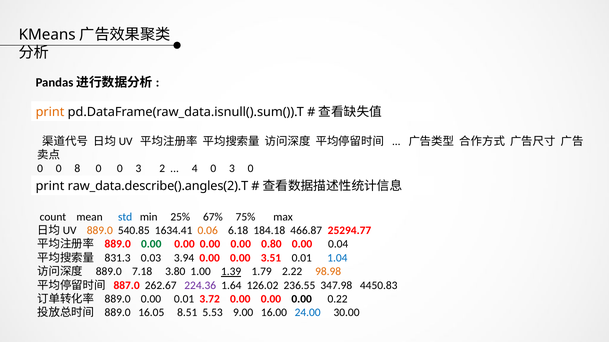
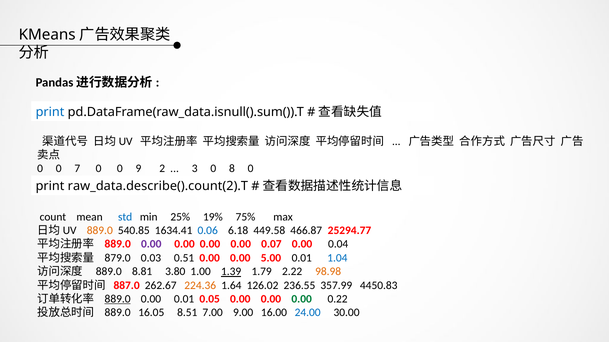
print at (50, 112) colour: orange -> blue
8: 8 -> 7
0 0 3: 3 -> 9
4: 4 -> 3
3 at (232, 169): 3 -> 8
raw_data.describe().angles(2).T: raw_data.describe().angles(2).T -> raw_data.describe().count(2).T
67%: 67% -> 19%
0.06 colour: orange -> blue
184.18: 184.18 -> 449.58
0.00 at (151, 245) colour: green -> purple
0.80: 0.80 -> 0.07
831.3: 831.3 -> 879.0
3.94: 3.94 -> 0.51
3.51: 3.51 -> 5.00
7.18: 7.18 -> 8.81
224.36 colour: purple -> orange
347.98: 347.98 -> 357.99
889.0 at (118, 299) underline: none -> present
3.72: 3.72 -> 0.05
0.00 at (302, 299) colour: black -> green
5.53: 5.53 -> 7.00
